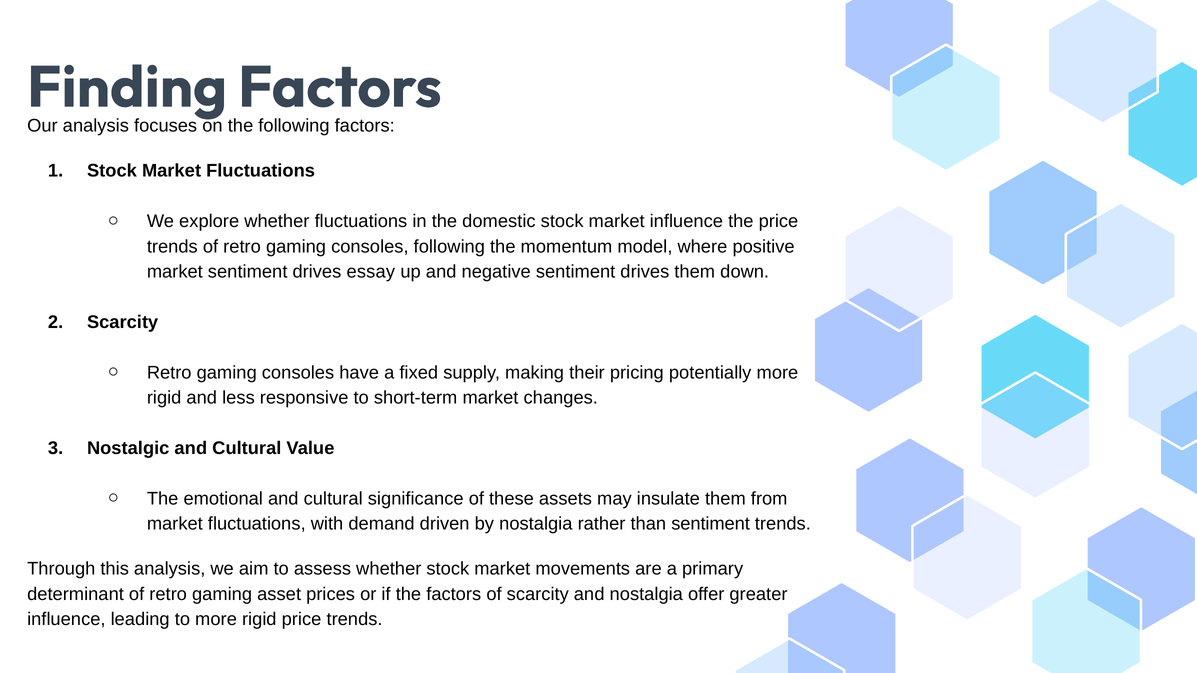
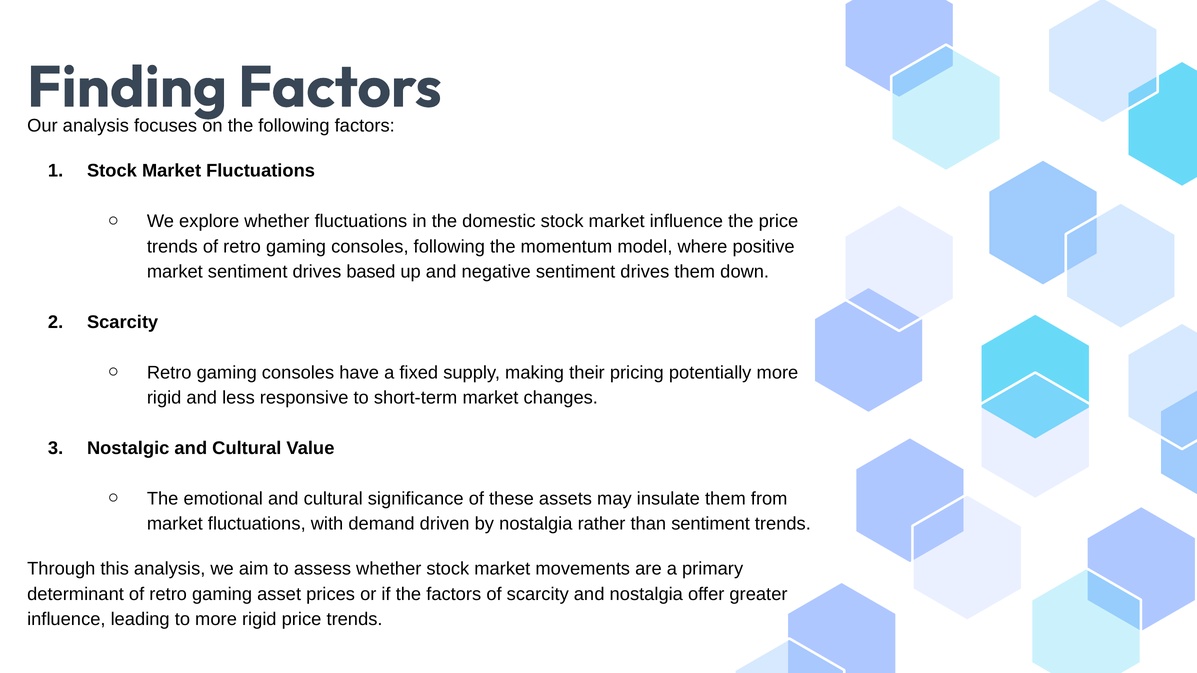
essay: essay -> based
